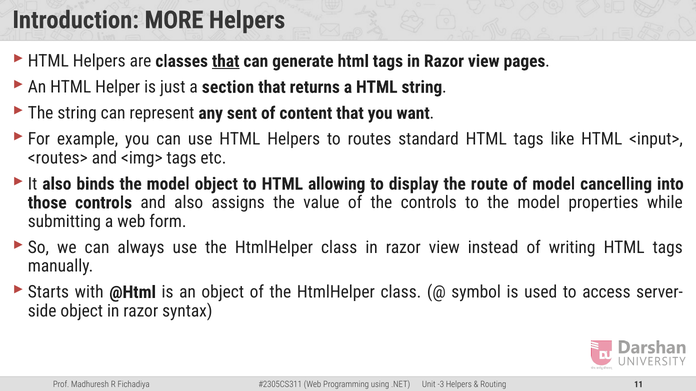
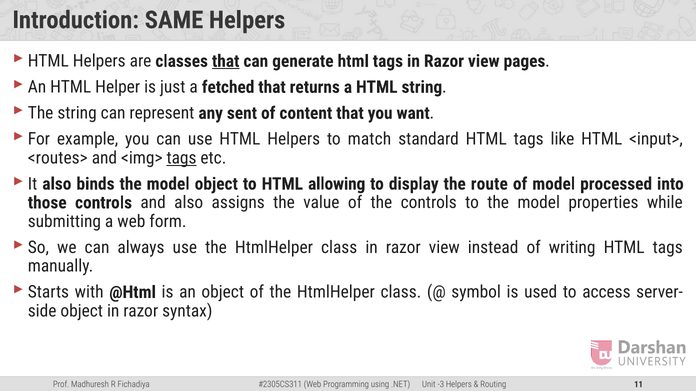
MORE: MORE -> SAME
section: section -> fetched
routes: routes -> match
tags at (182, 158) underline: none -> present
cancelling: cancelling -> processed
